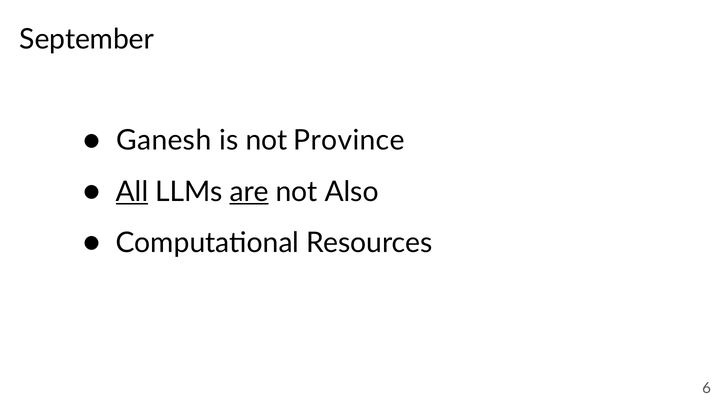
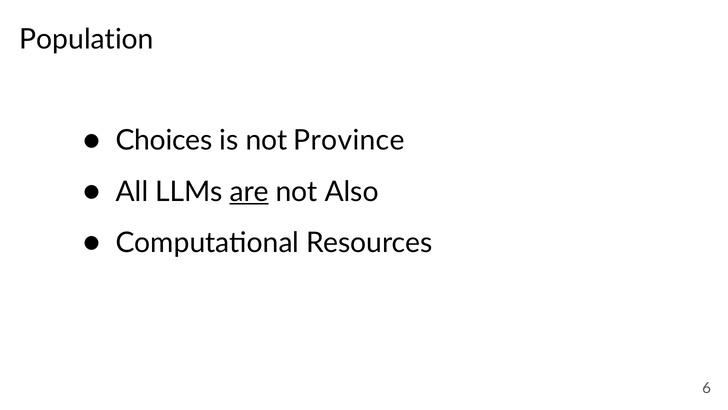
September: September -> Population
Ganesh: Ganesh -> Choices
All underline: present -> none
